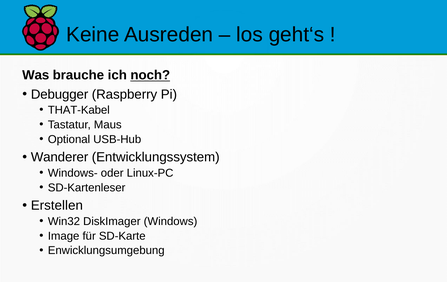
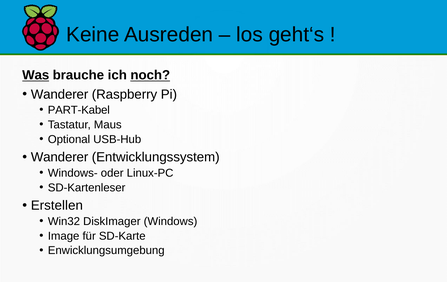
Was underline: none -> present
Debugger at (60, 94): Debugger -> Wanderer
THAT-Kabel: THAT-Kabel -> PART-Kabel
